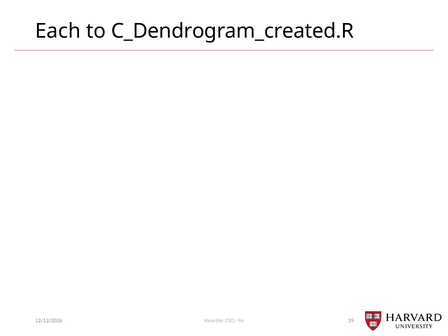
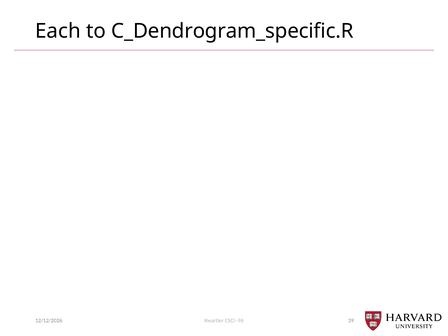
C_Dendrogram_created.R: C_Dendrogram_created.R -> C_Dendrogram_specific.R
